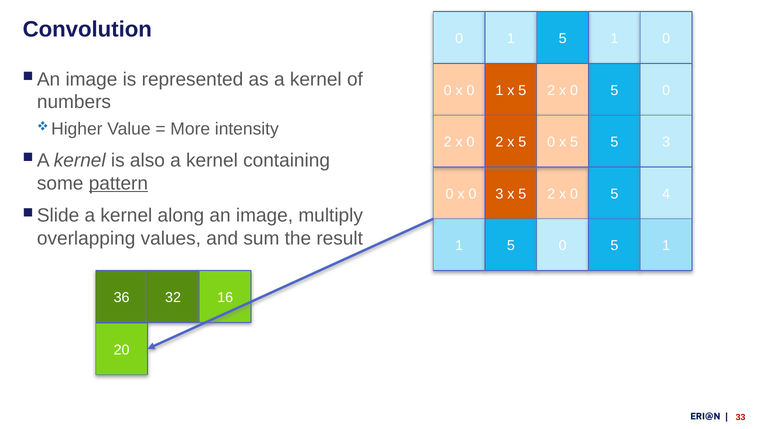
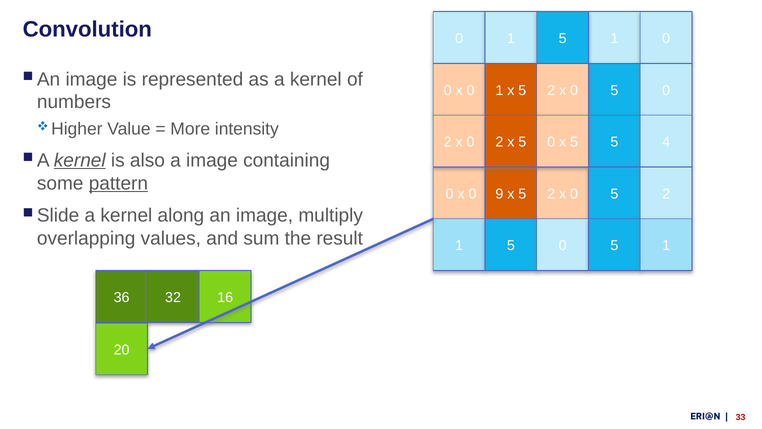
5 3: 3 -> 4
kernel at (80, 160) underline: none -> present
also a kernel: kernel -> image
0 3: 3 -> 9
0 5 4: 4 -> 2
